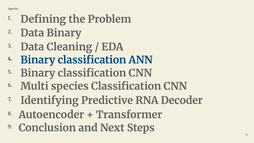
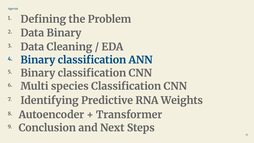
Decoder: Decoder -> Weights
